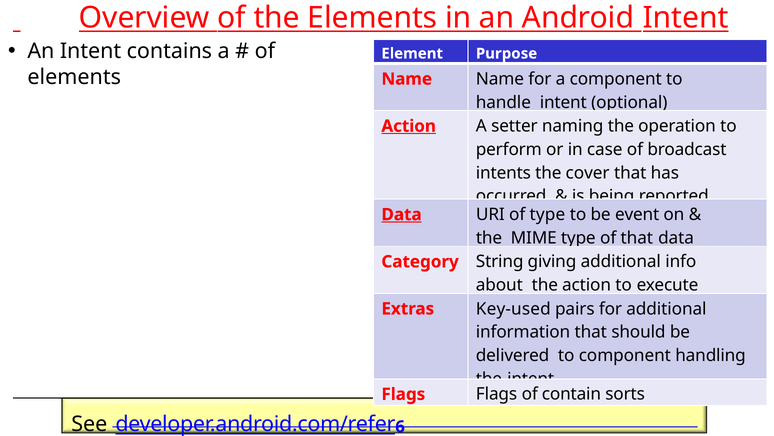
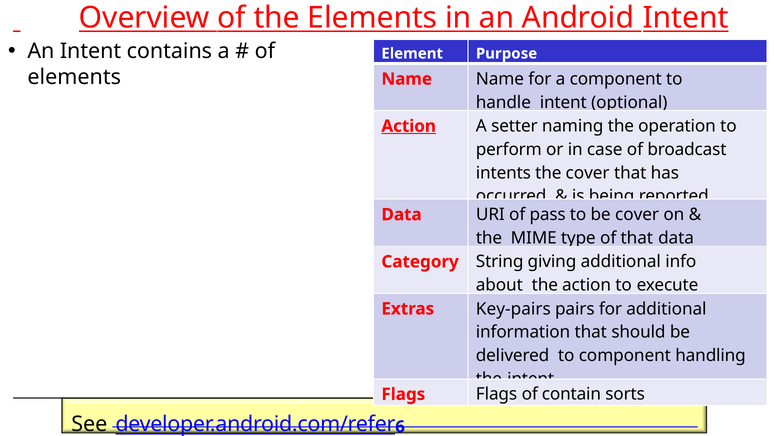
Data at (402, 214) underline: present -> none
of type: type -> pass
be event: event -> cover
Key-used: Key-used -> Key-pairs
